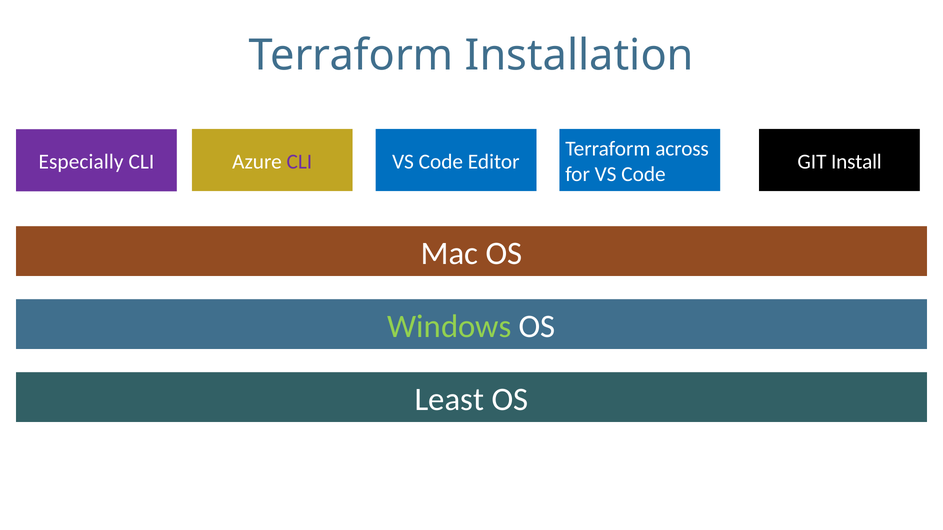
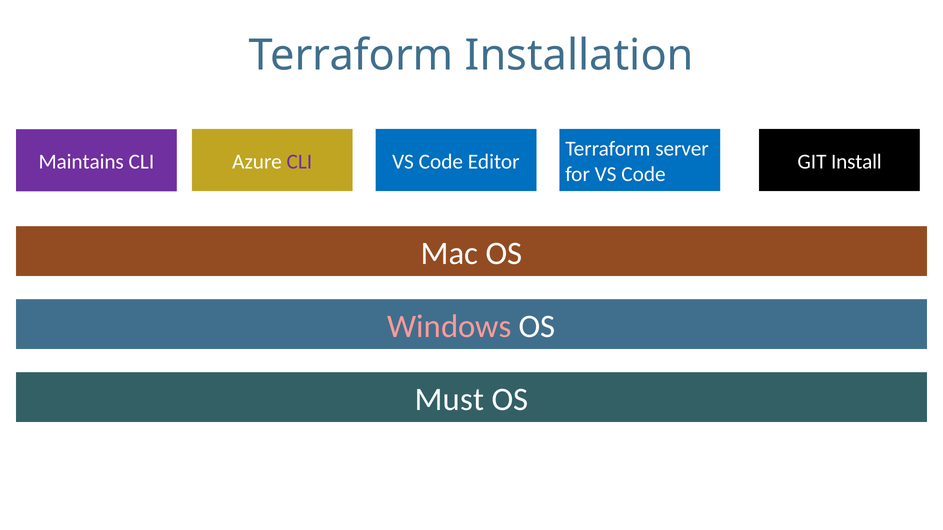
across: across -> server
Especially: Especially -> Maintains
Windows colour: light green -> pink
Least: Least -> Must
